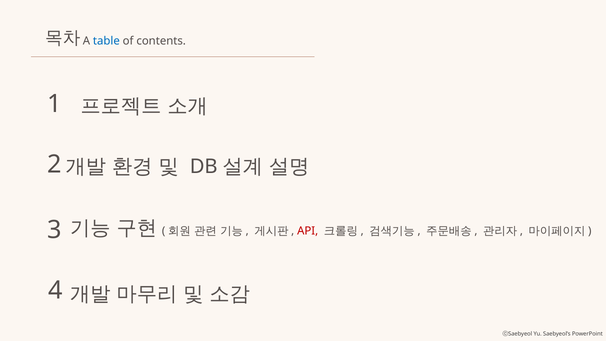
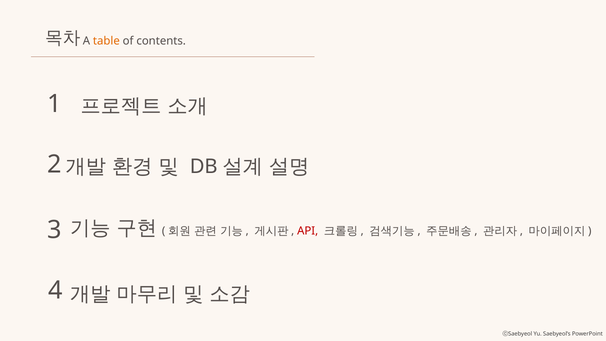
table colour: blue -> orange
